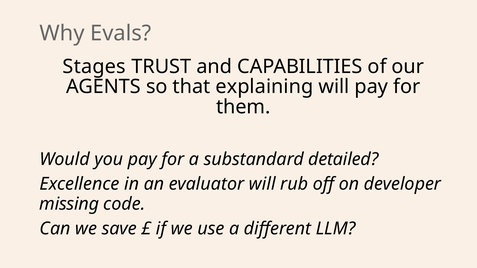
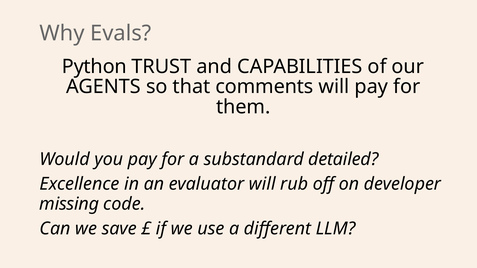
Stages: Stages -> Python
explaining: explaining -> comments
